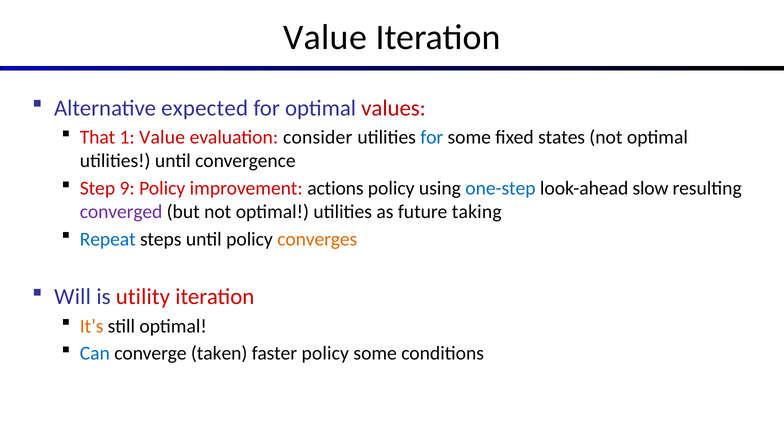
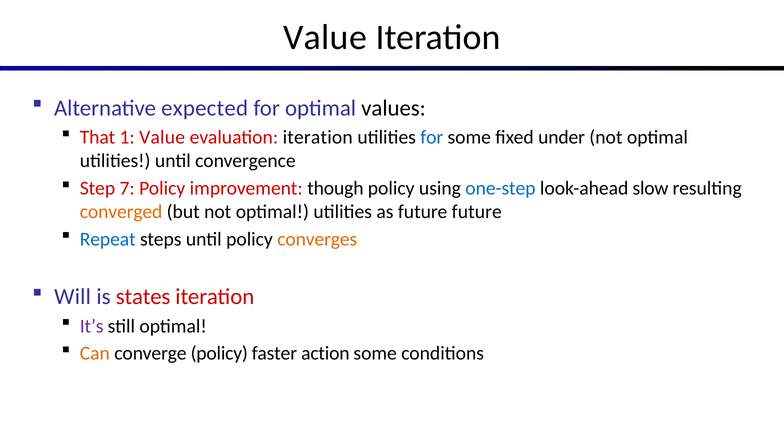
values colour: red -> black
evaluation consider: consider -> iteration
states: states -> under
9: 9 -> 7
actions: actions -> though
converged colour: purple -> orange
future taking: taking -> future
utility: utility -> states
It’s colour: orange -> purple
Can colour: blue -> orange
converge taken: taken -> policy
faster policy: policy -> action
